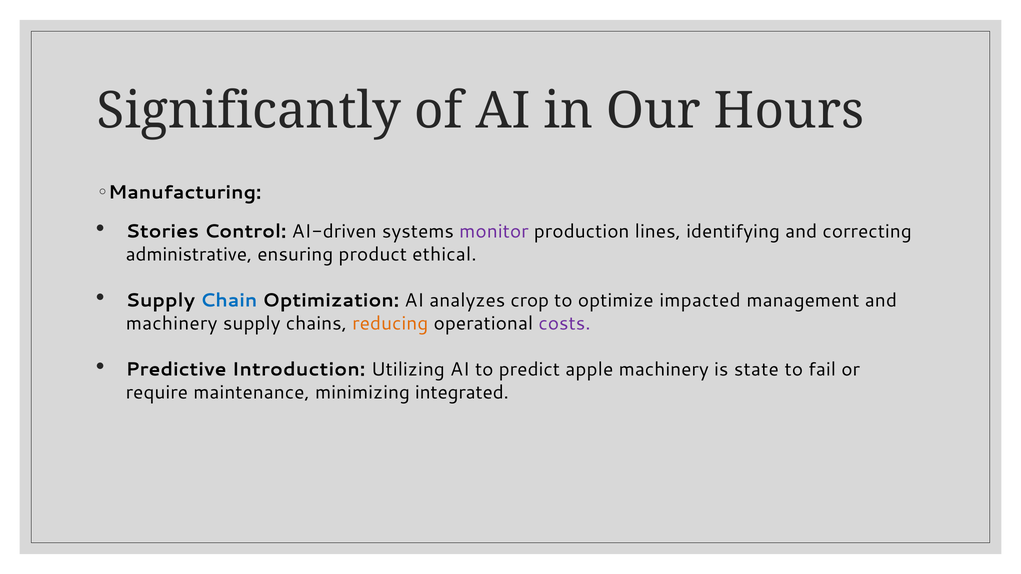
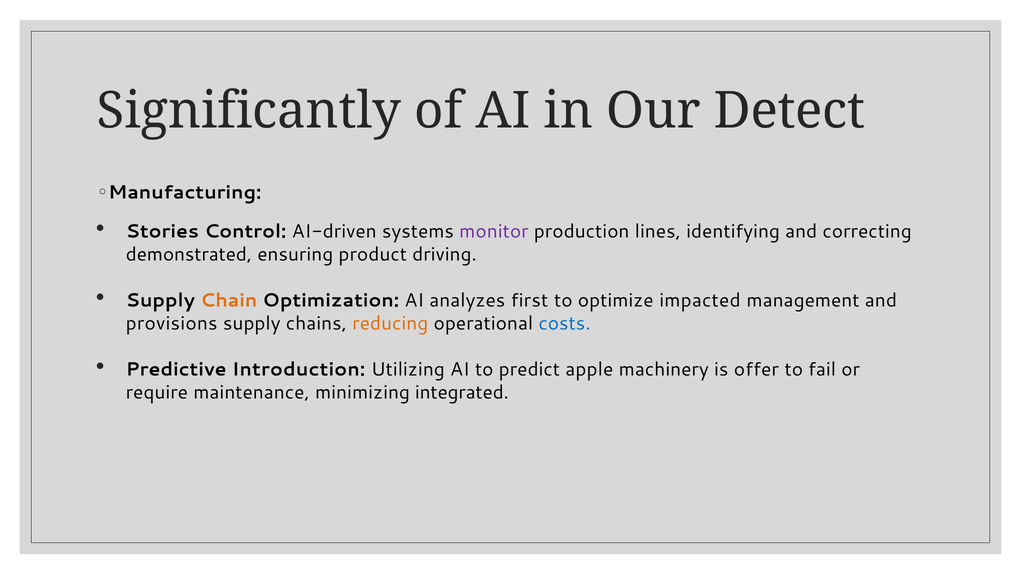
Hours: Hours -> Detect
administrative: administrative -> demonstrated
ethical: ethical -> driving
Chain colour: blue -> orange
crop: crop -> first
machinery at (172, 324): machinery -> provisions
costs colour: purple -> blue
state: state -> offer
